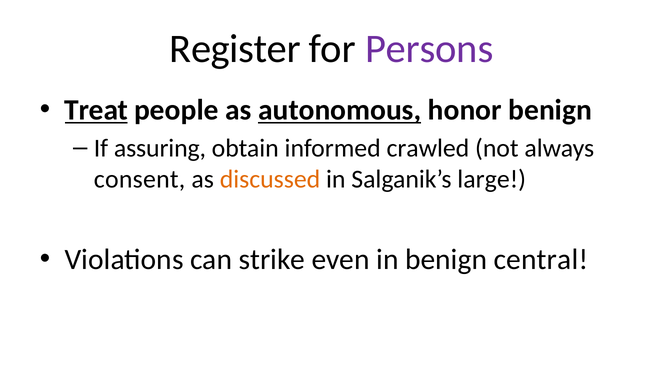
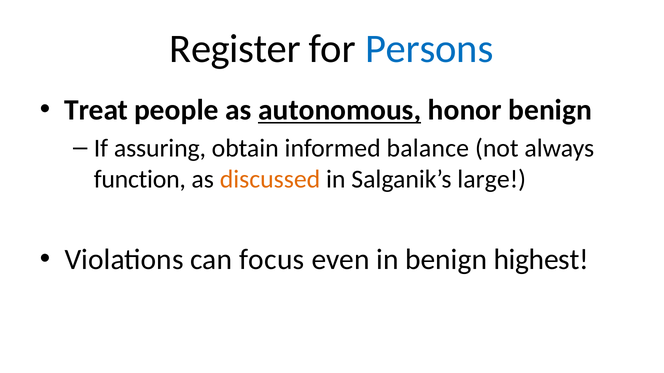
Persons colour: purple -> blue
Treat underline: present -> none
crawled: crawled -> balance
consent: consent -> function
strike: strike -> focus
central: central -> highest
